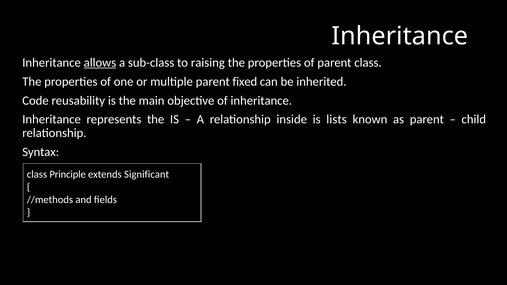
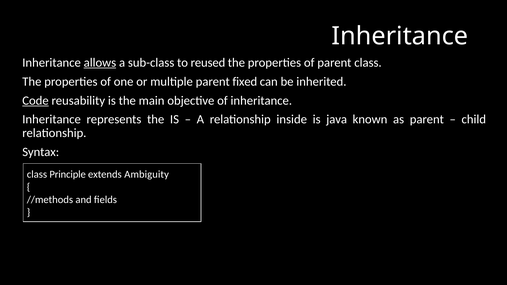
raising: raising -> reused
Code underline: none -> present
lists: lists -> java
Significant: Significant -> Ambiguity
